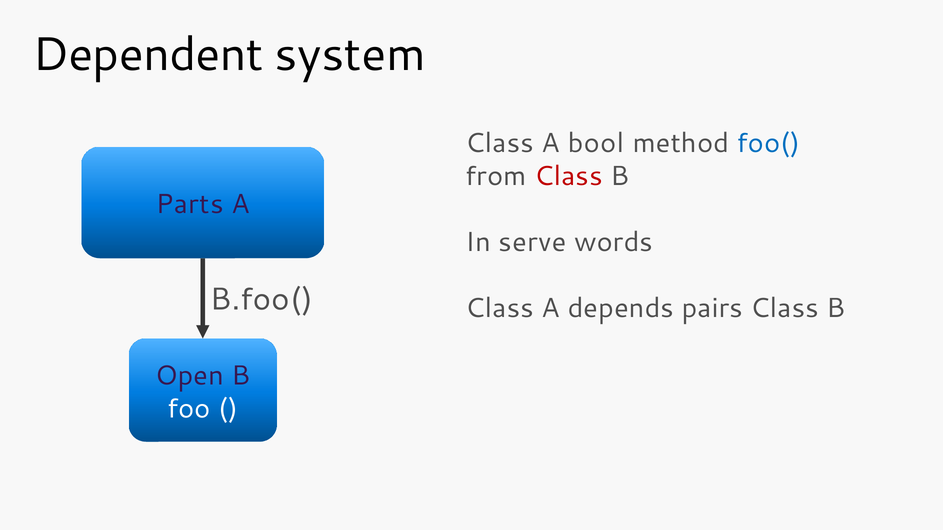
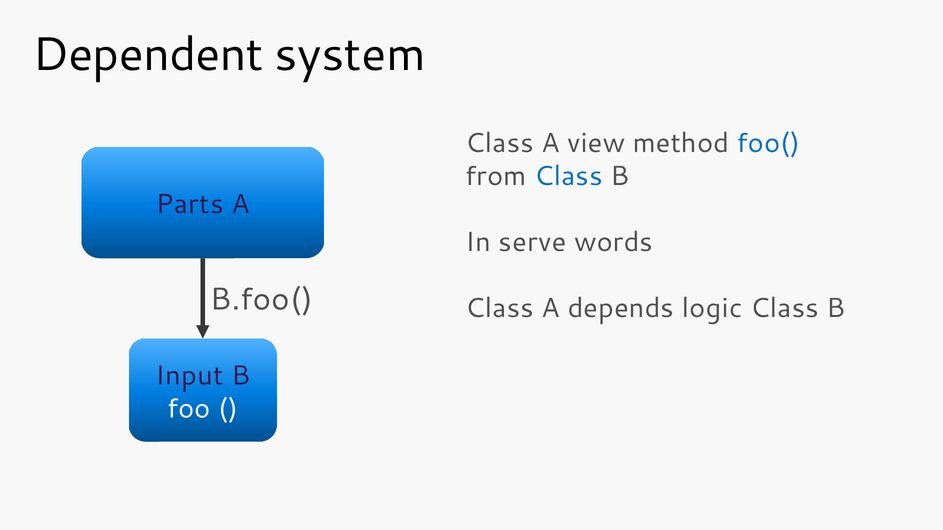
bool: bool -> view
Class at (568, 176) colour: red -> blue
pairs: pairs -> logic
Open: Open -> Input
